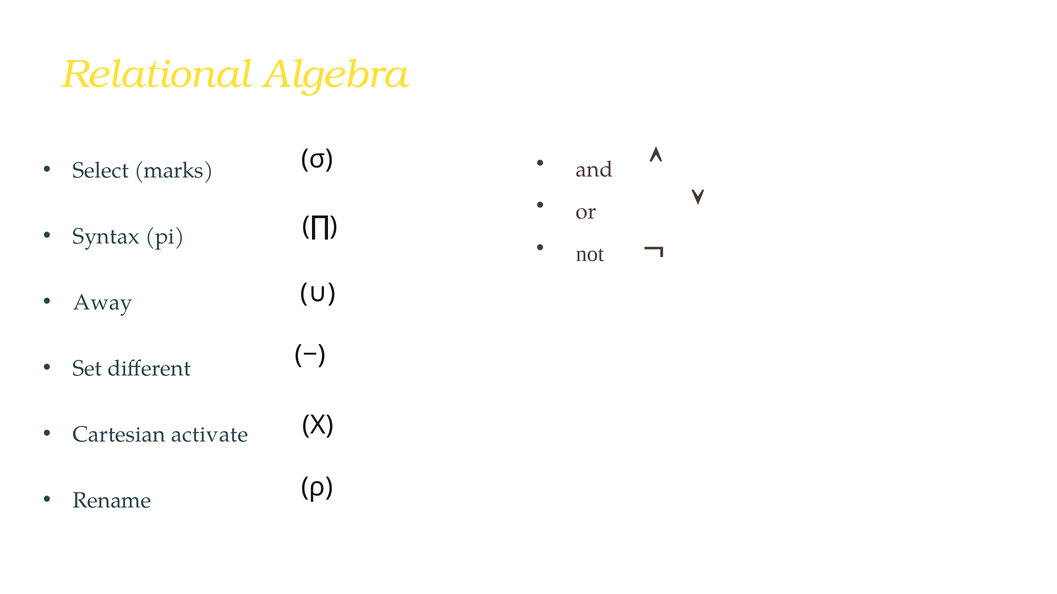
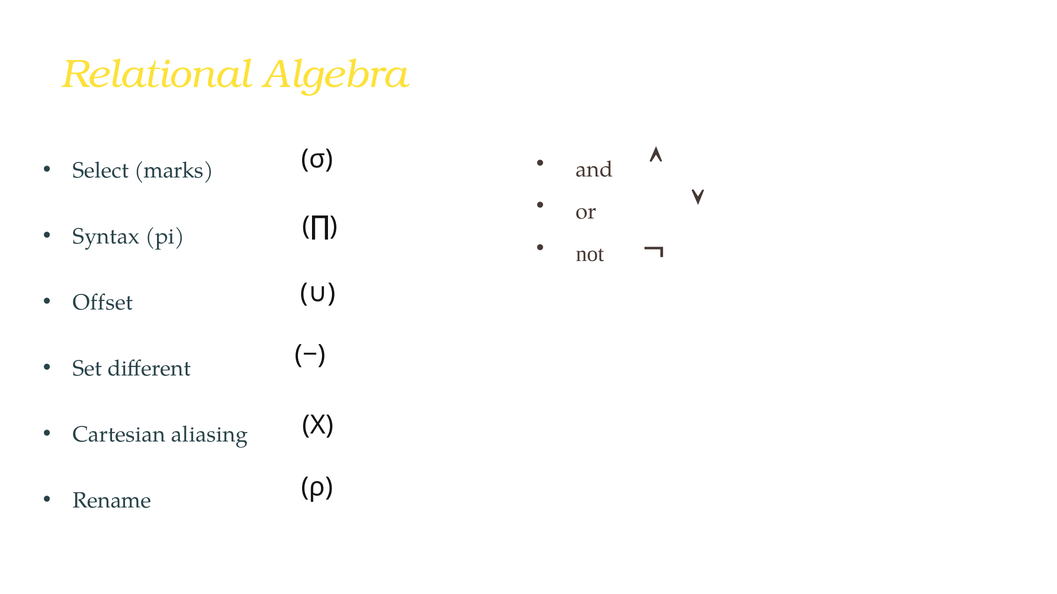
Away: Away -> Offset
activate: activate -> aliasing
